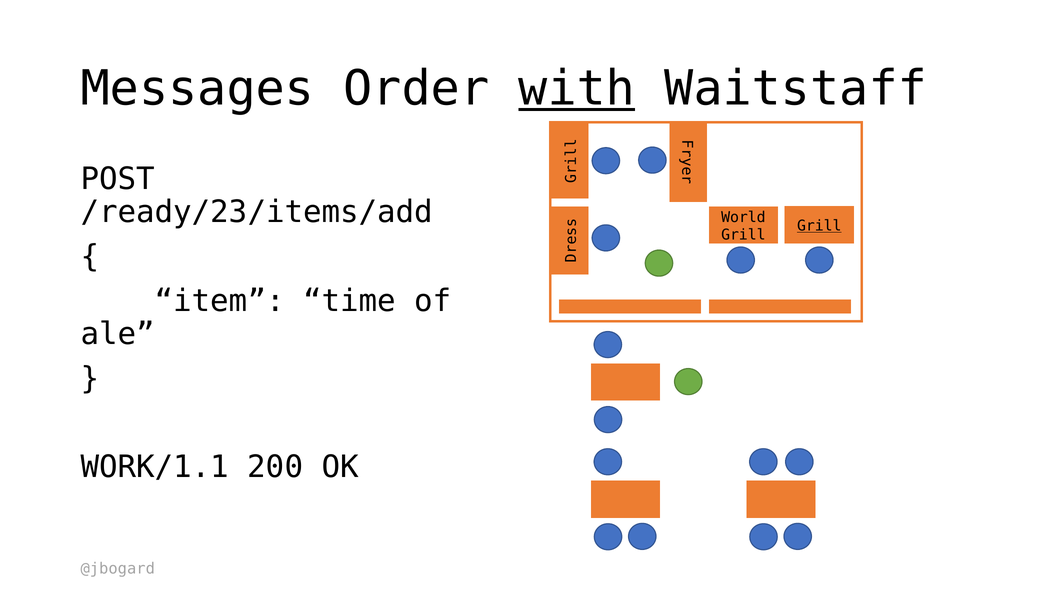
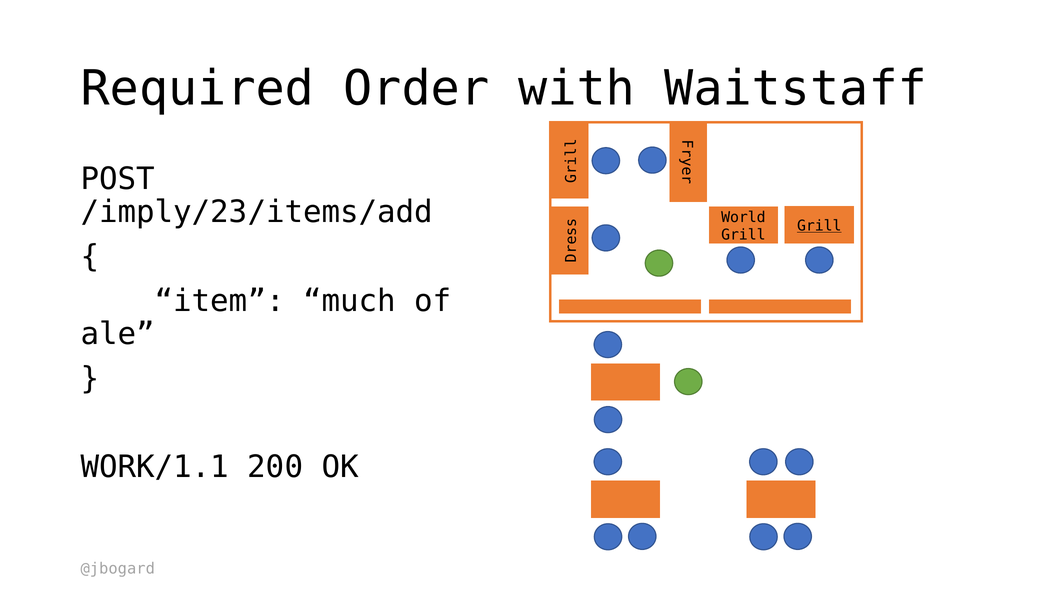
Messages: Messages -> Required
with underline: present -> none
/ready/23/items/add: /ready/23/items/add -> /imply/23/items/add
time: time -> much
